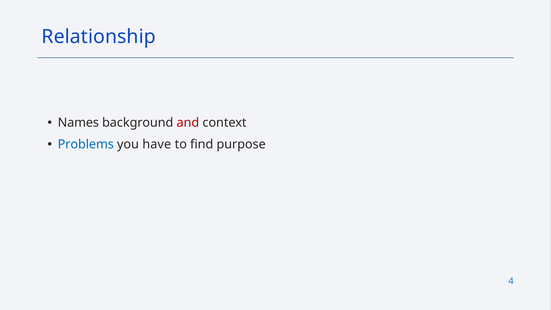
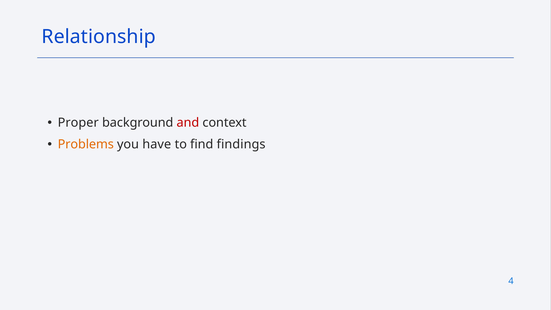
Names: Names -> Proper
Problems colour: blue -> orange
purpose: purpose -> findings
